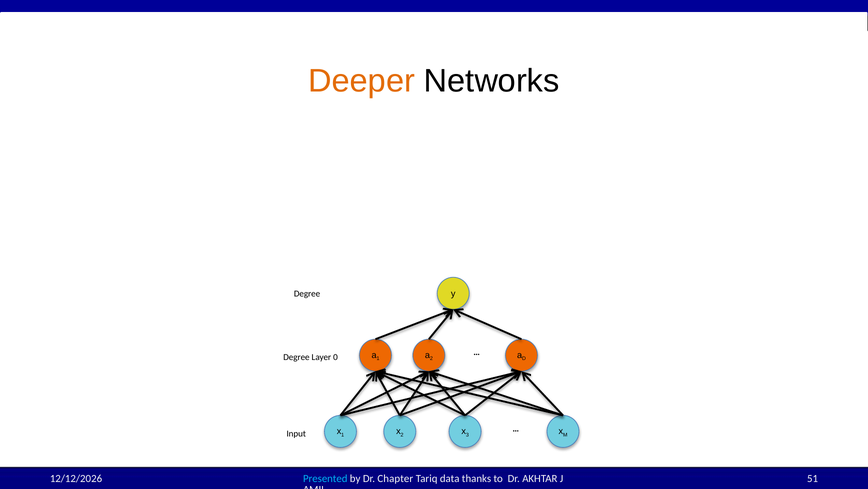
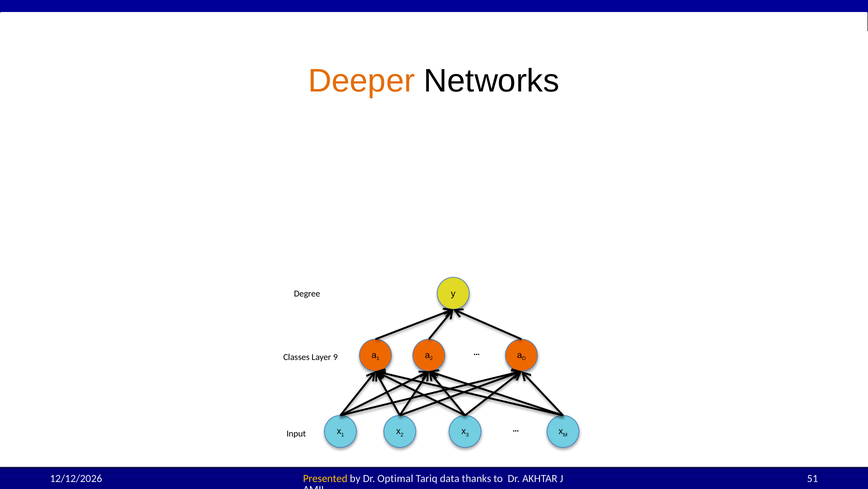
Degree at (296, 357): Degree -> Classes
0: 0 -> 9
Presented colour: light blue -> yellow
Chapter: Chapter -> Optimal
